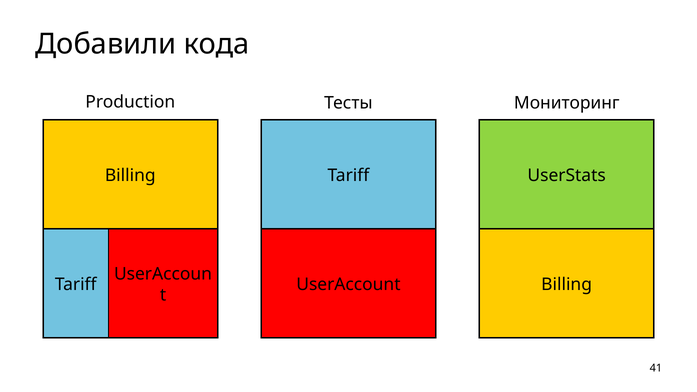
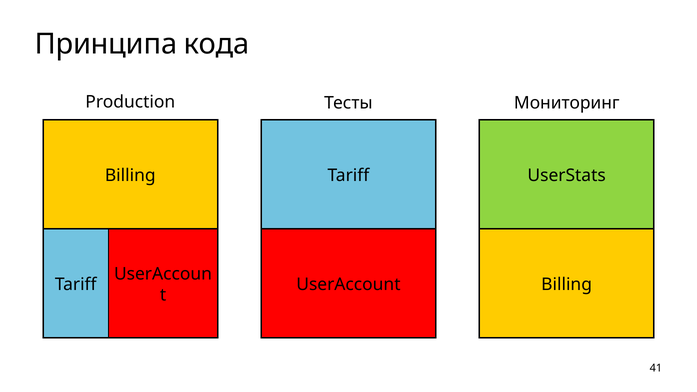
Добавили: Добавили -> Принципа
